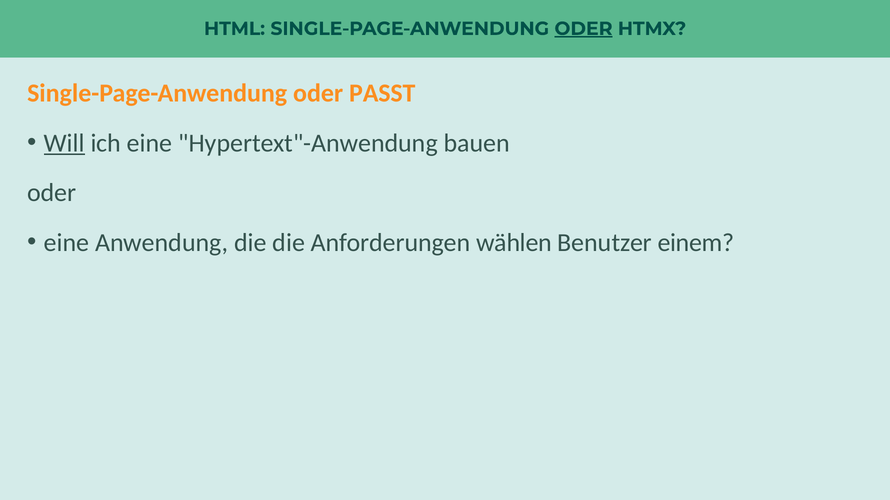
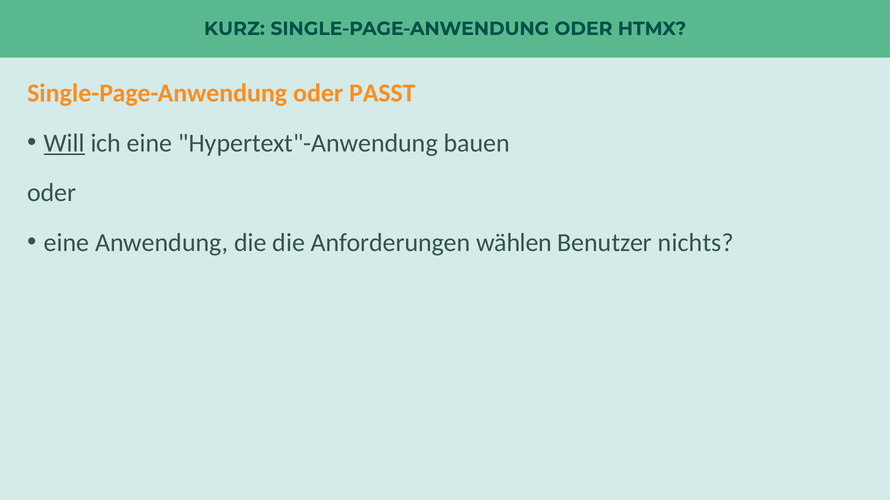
HTML: HTML -> KURZ
ODER at (584, 29) underline: present -> none
einem: einem -> nichts
